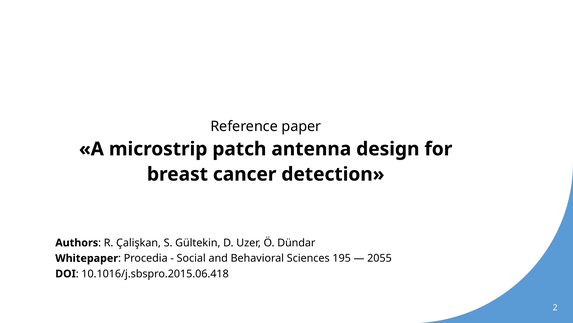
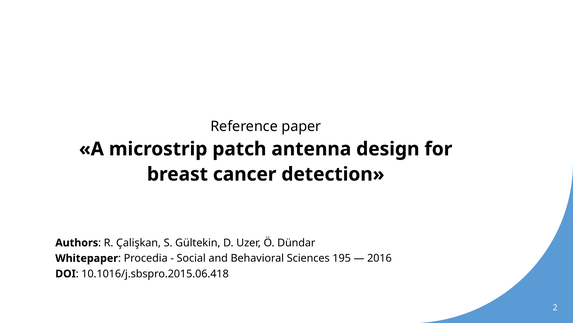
2055: 2055 -> 2016
